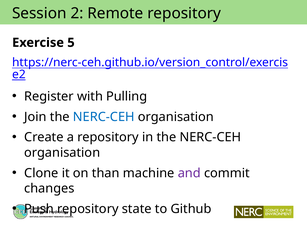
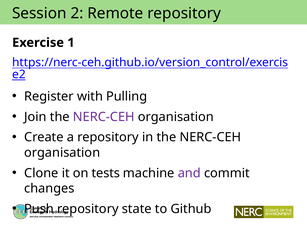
5: 5 -> 1
NERC-CEH at (104, 117) colour: blue -> purple
than: than -> tests
